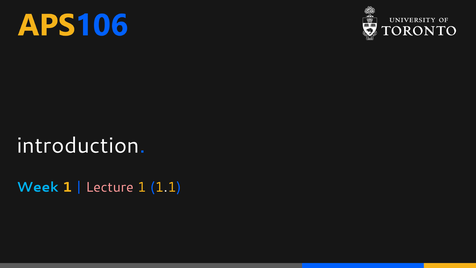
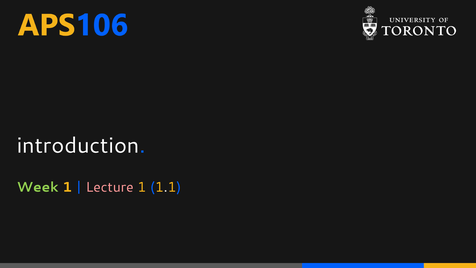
Week colour: light blue -> light green
